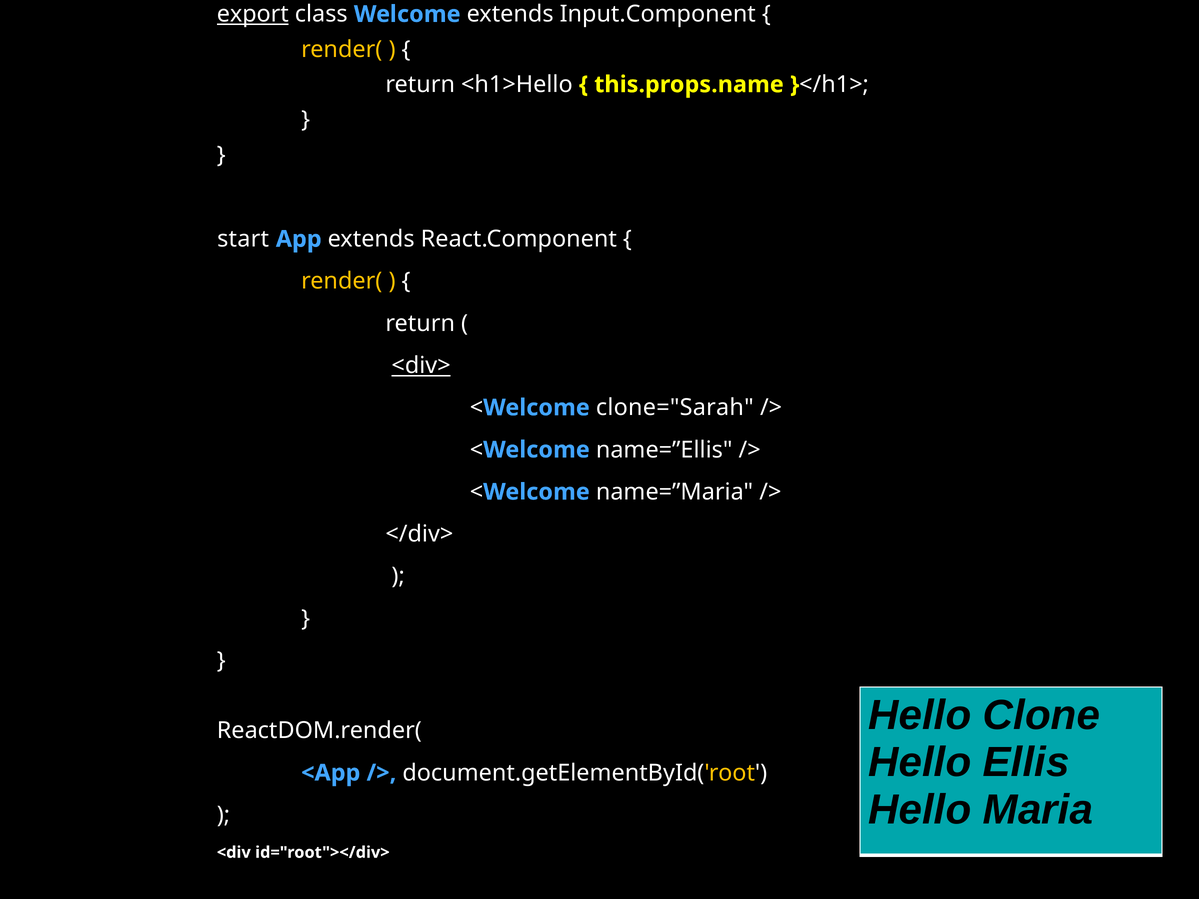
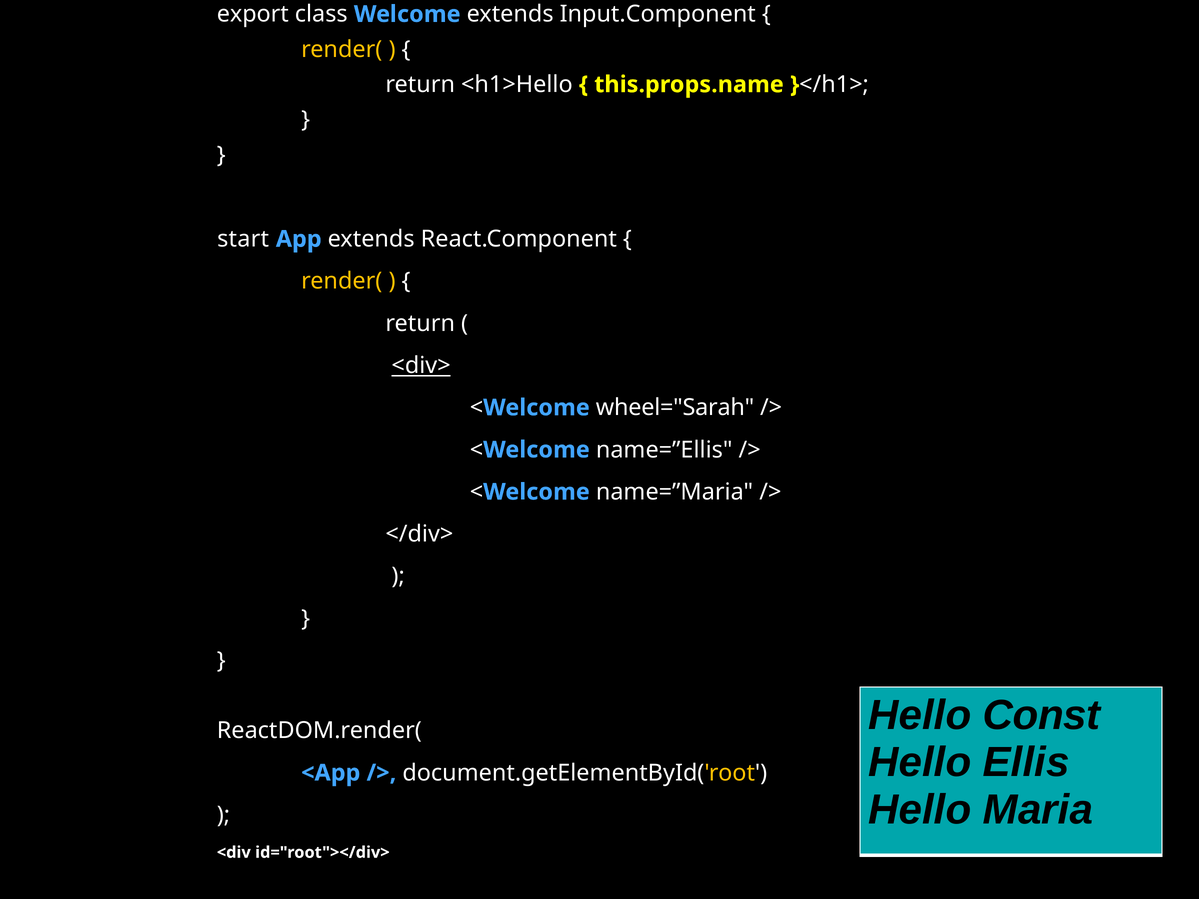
export underline: present -> none
clone="Sarah: clone="Sarah -> wheel="Sarah
Clone: Clone -> Const
